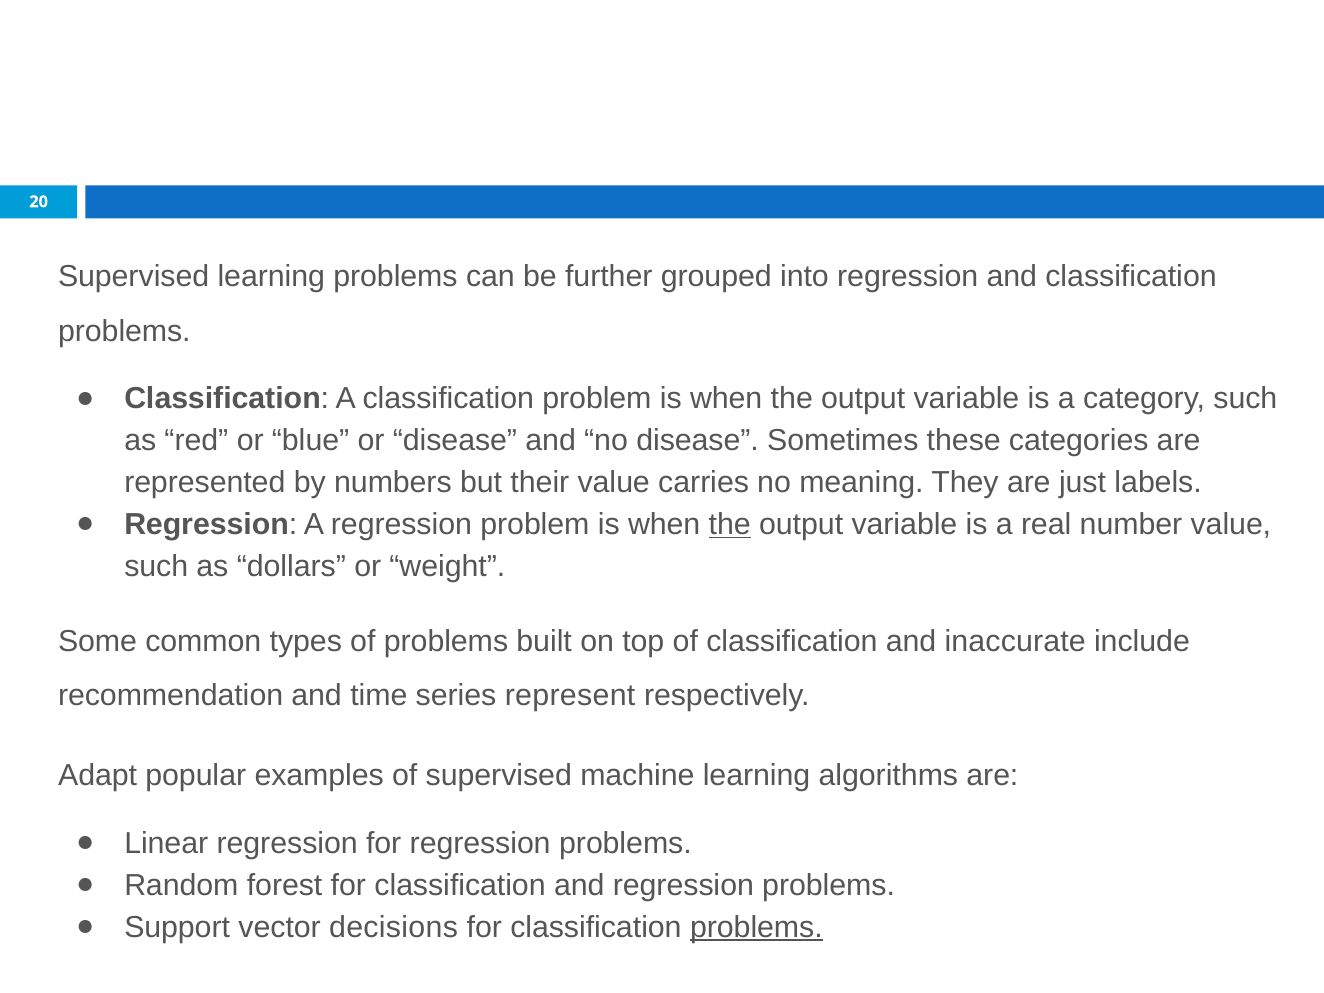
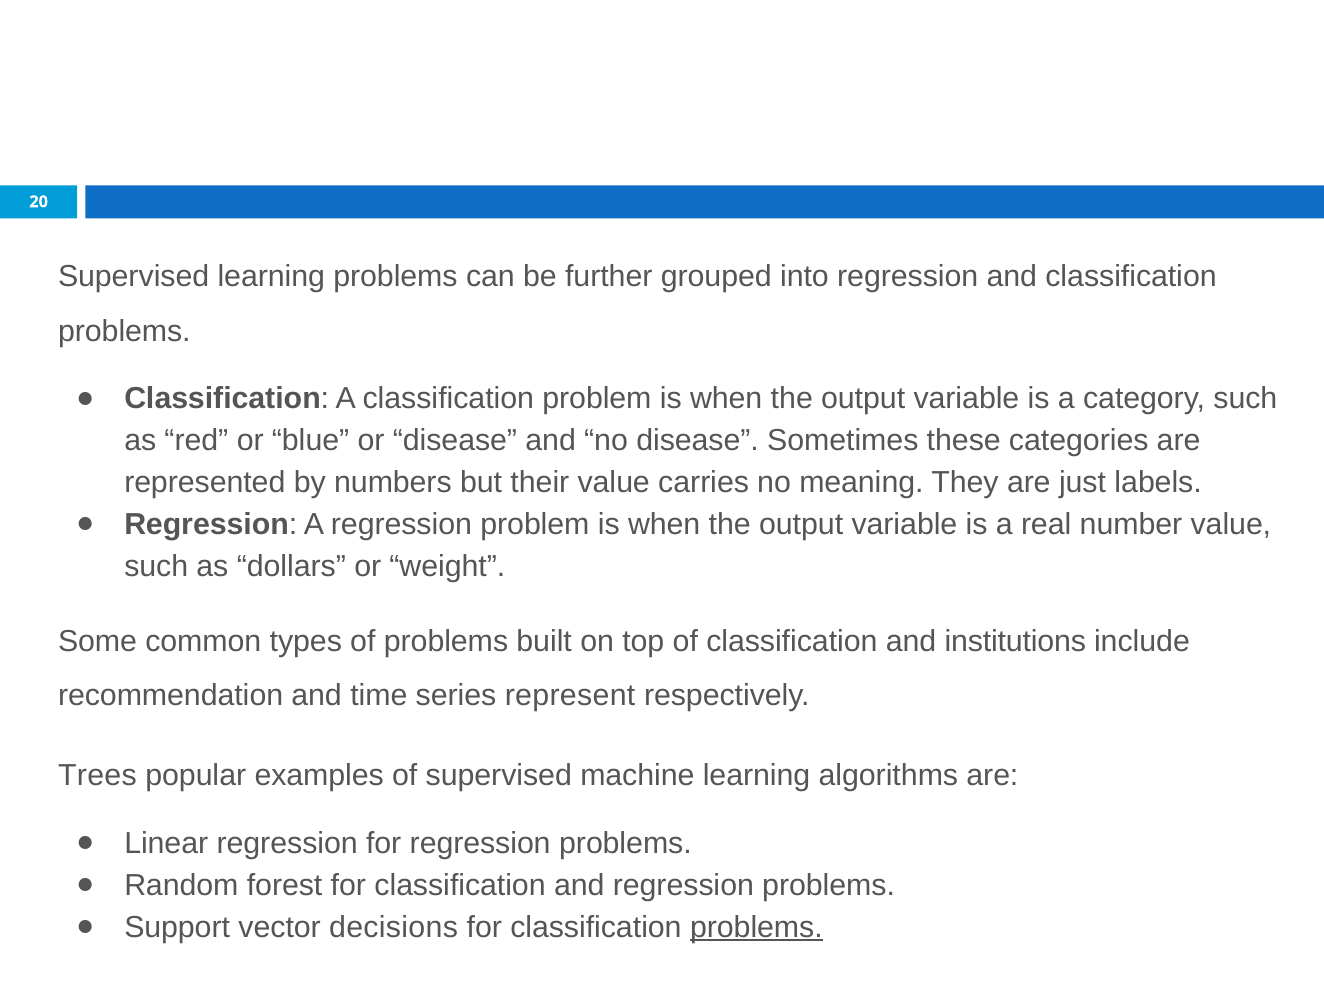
the at (730, 524) underline: present -> none
inaccurate: inaccurate -> institutions
Adapt: Adapt -> Trees
